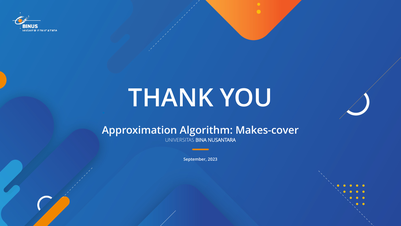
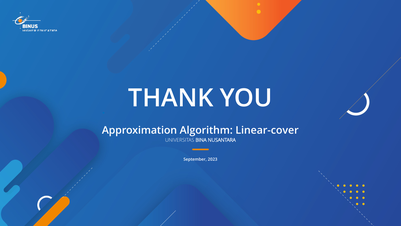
Makes-cover: Makes-cover -> Linear-cover
